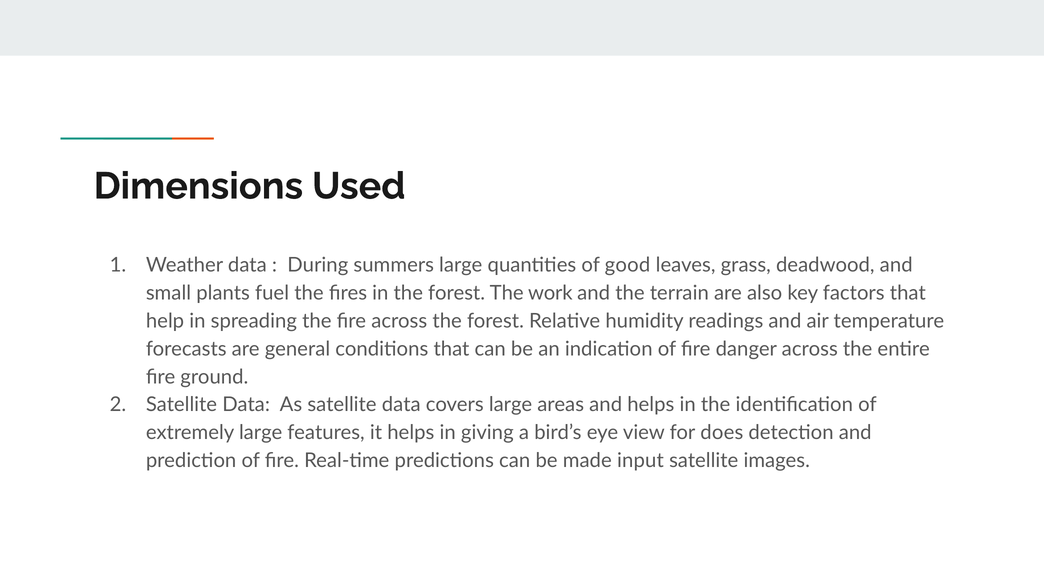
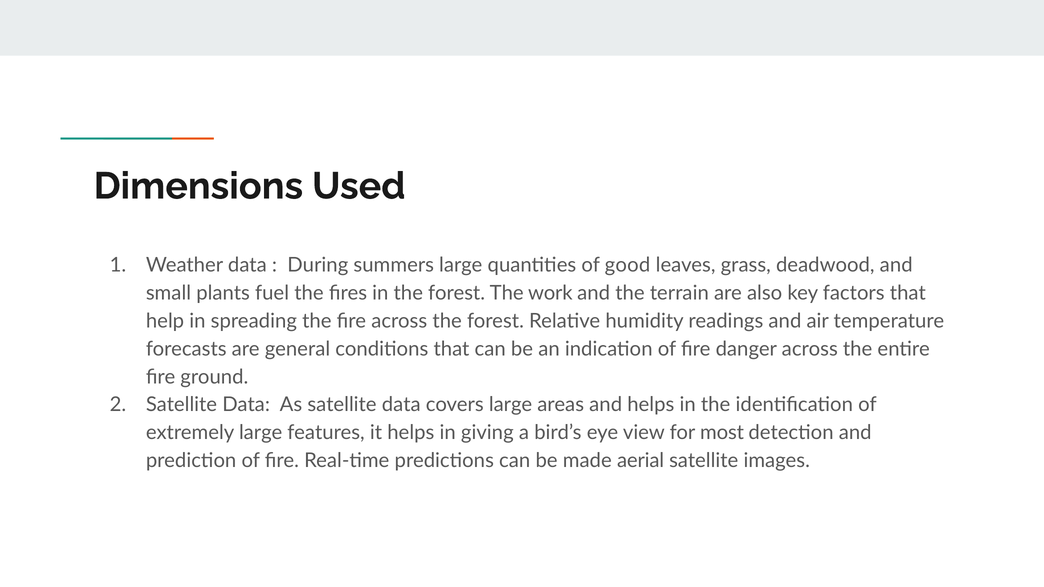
does: does -> most
input: input -> aerial
